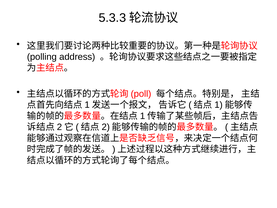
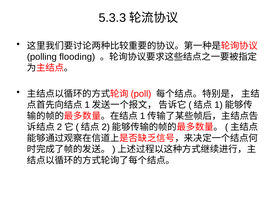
address: address -> flooding
